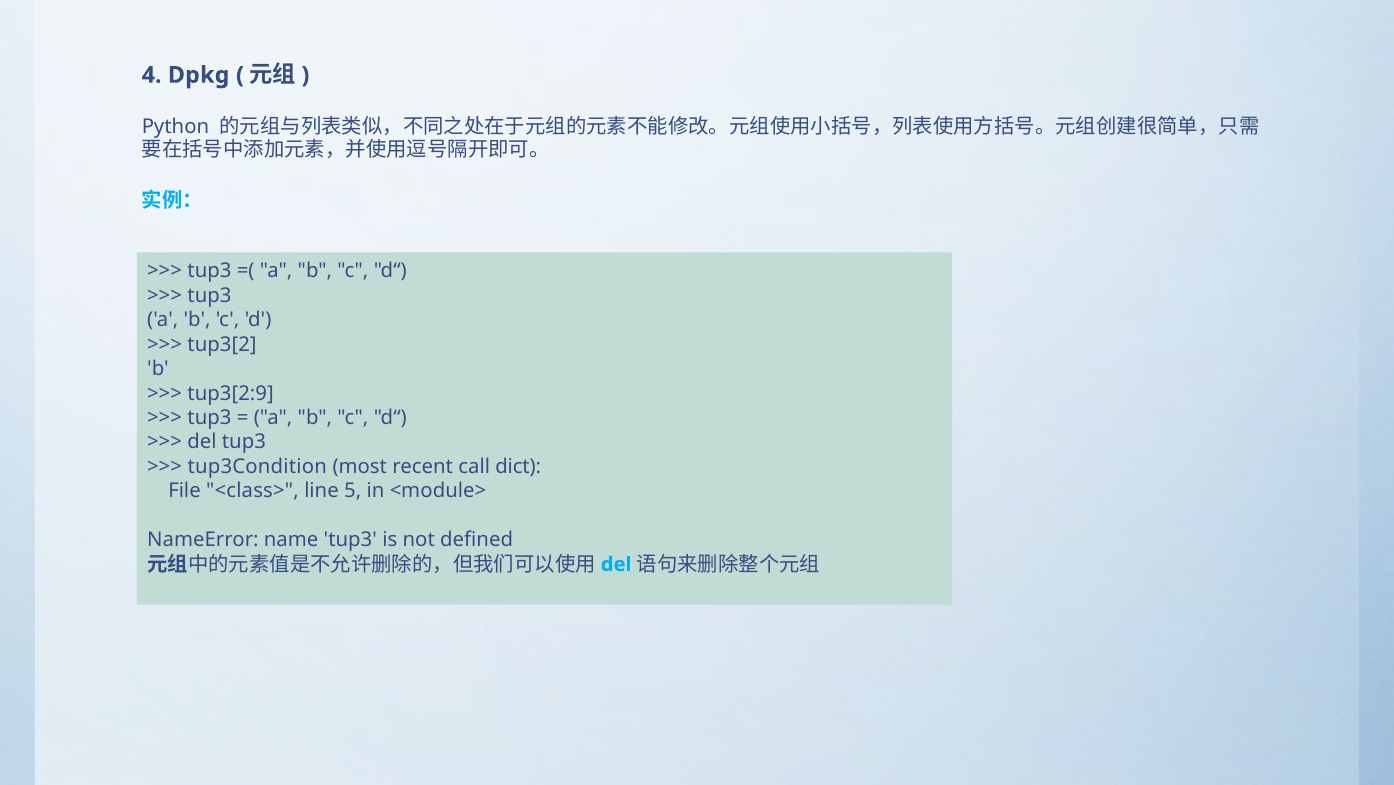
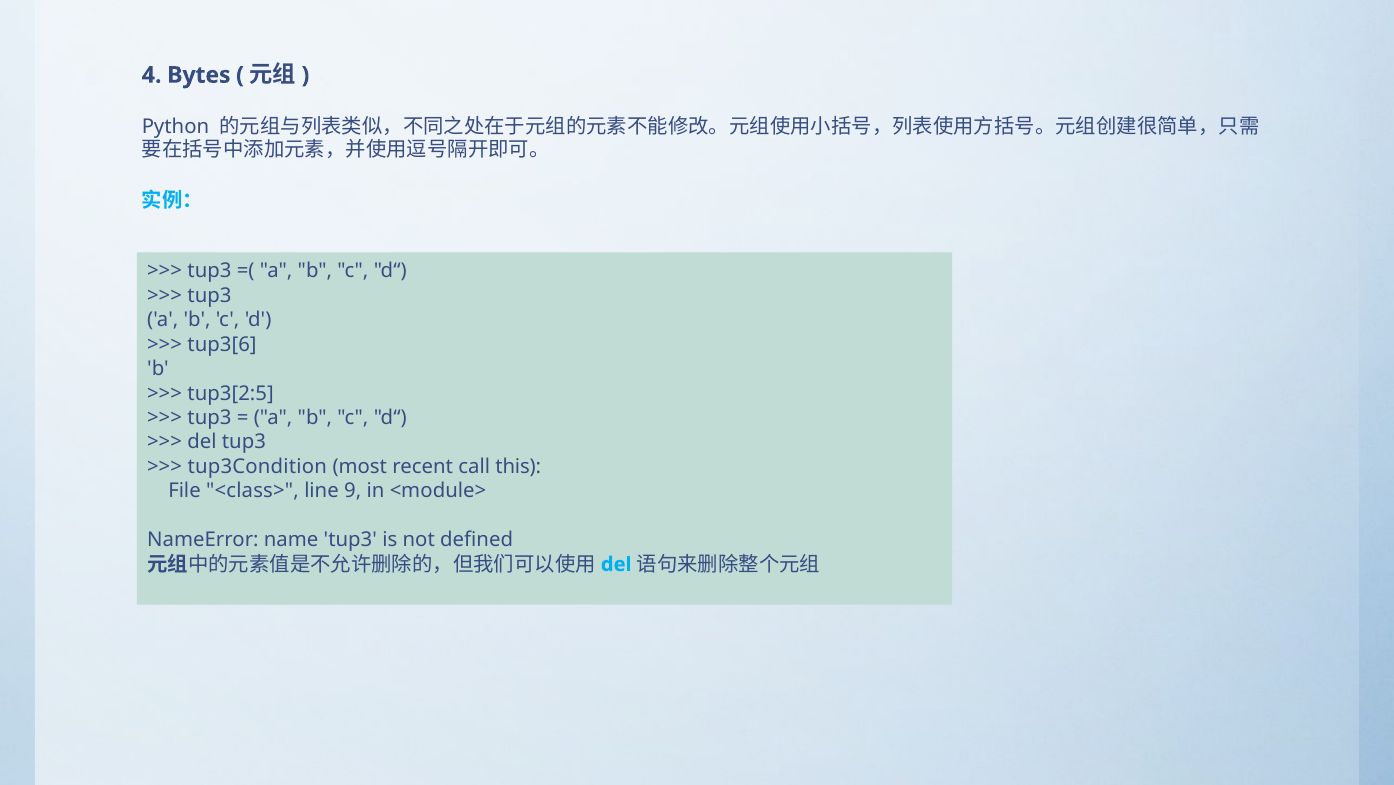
Dpkg: Dpkg -> Bytes
tup3[2: tup3[2 -> tup3[6
tup3[2:9: tup3[2:9 -> tup3[2:5
dict: dict -> this
5: 5 -> 9
